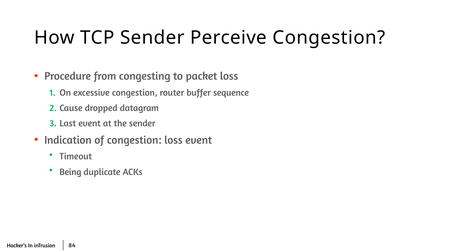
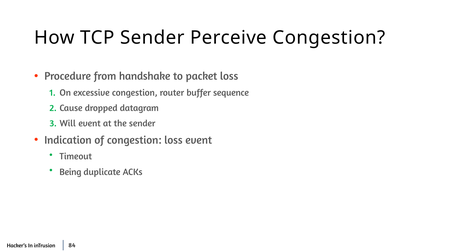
congesting: congesting -> handshake
Last: Last -> Will
